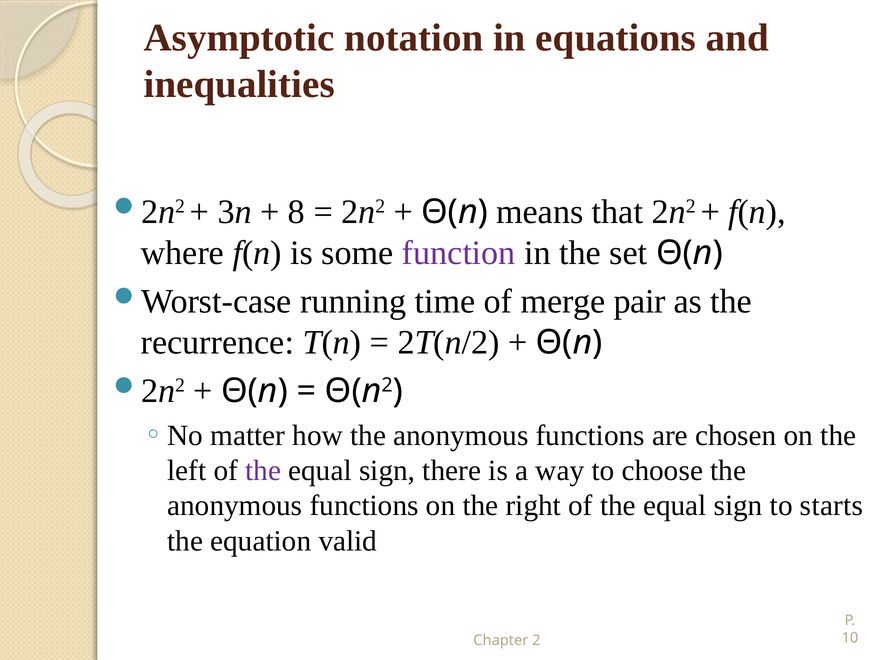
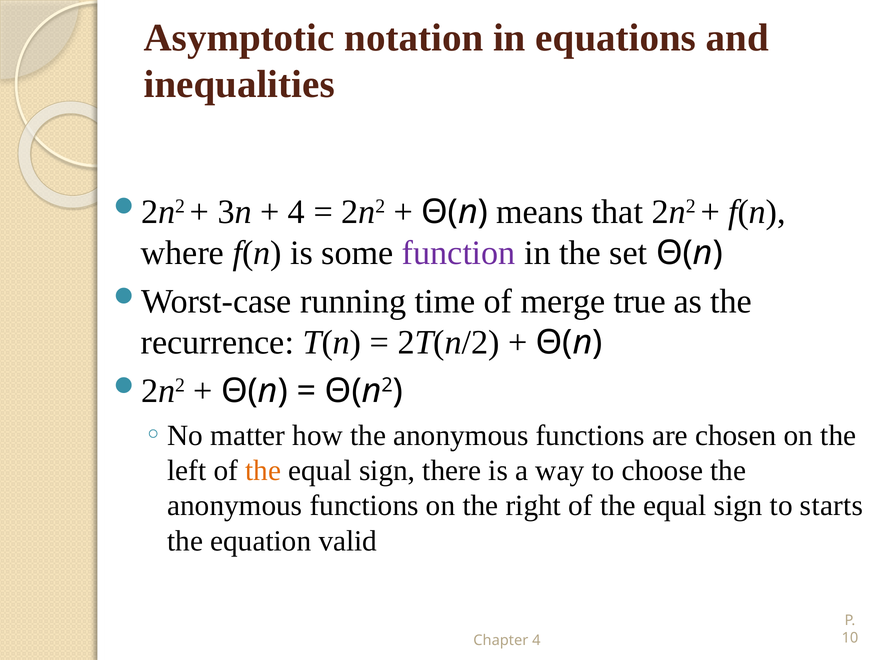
8 at (296, 212): 8 -> 4
pair: pair -> true
the at (263, 470) colour: purple -> orange
Chapter 2: 2 -> 4
